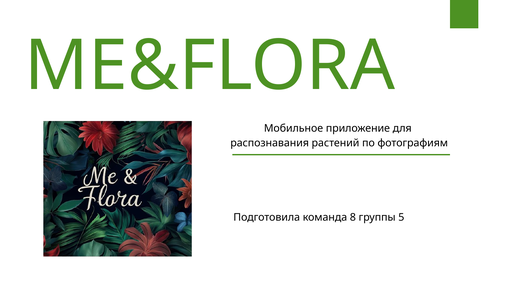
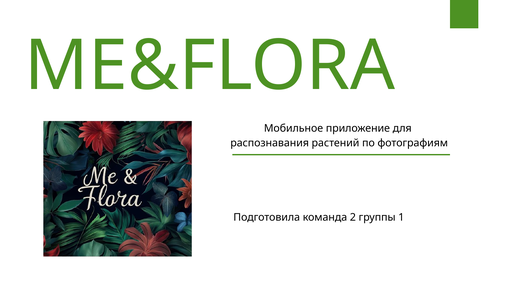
8: 8 -> 2
5: 5 -> 1
